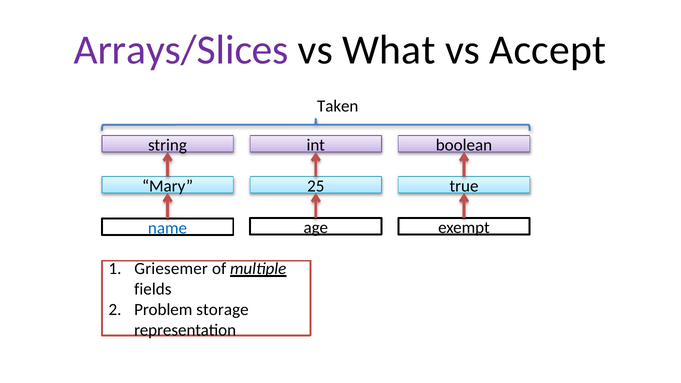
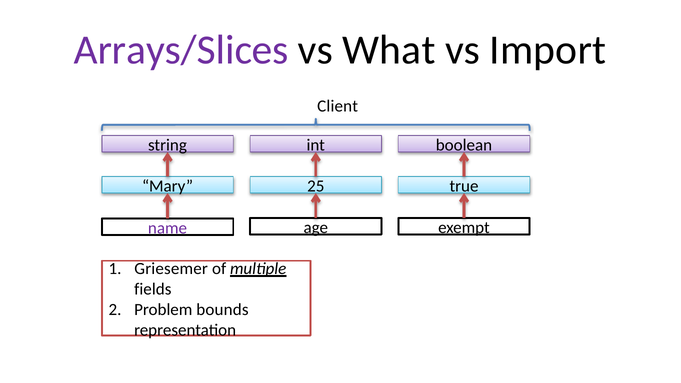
Accept: Accept -> Import
Taken: Taken -> Client
name colour: blue -> purple
storage: storage -> bounds
